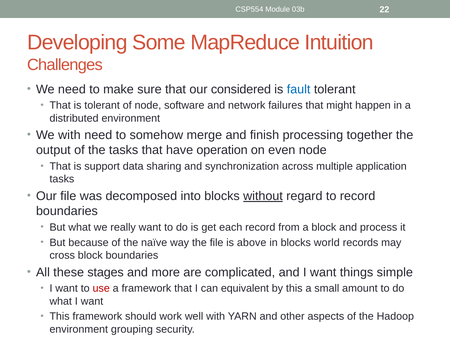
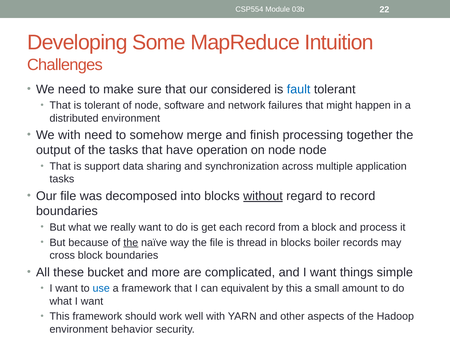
on even: even -> node
the at (131, 243) underline: none -> present
above: above -> thread
world: world -> boiler
stages: stages -> bucket
use colour: red -> blue
grouping: grouping -> behavior
